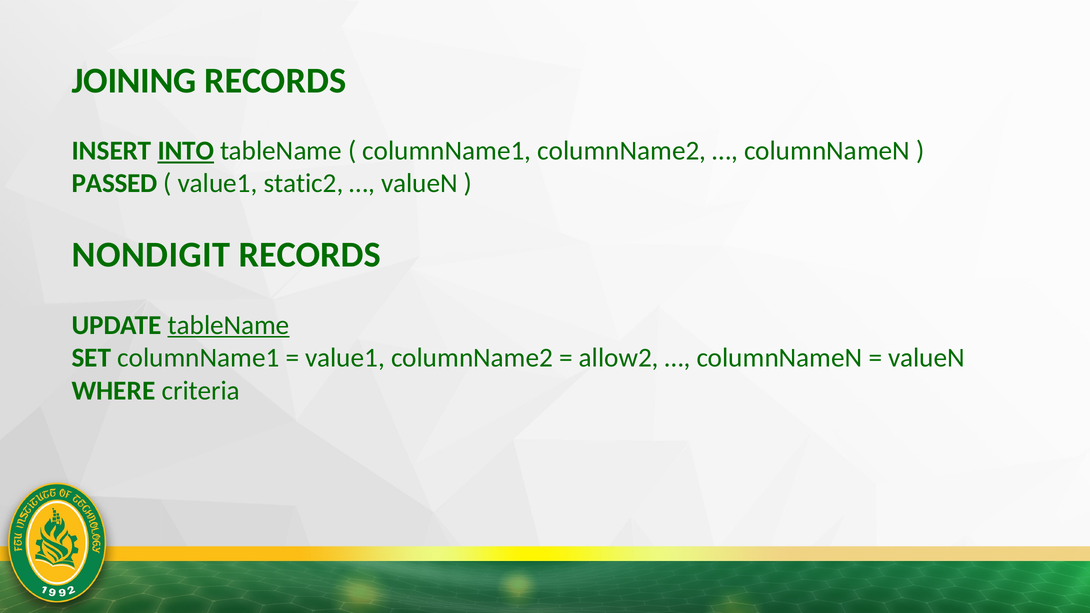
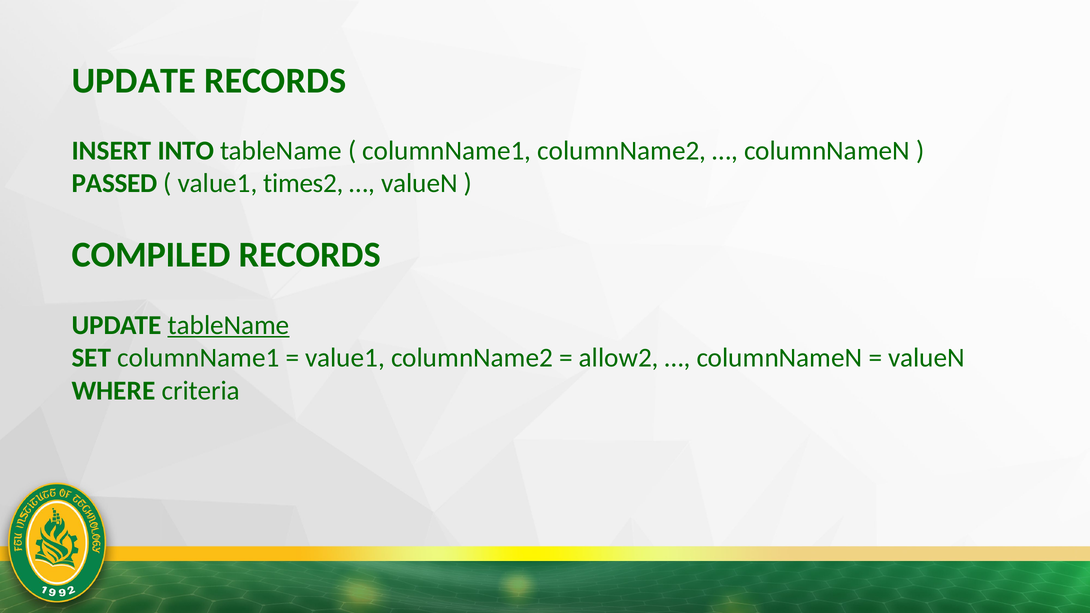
JOINING at (134, 81): JOINING -> UPDATE
INTO underline: present -> none
static2: static2 -> times2
NONDIGIT: NONDIGIT -> COMPILED
